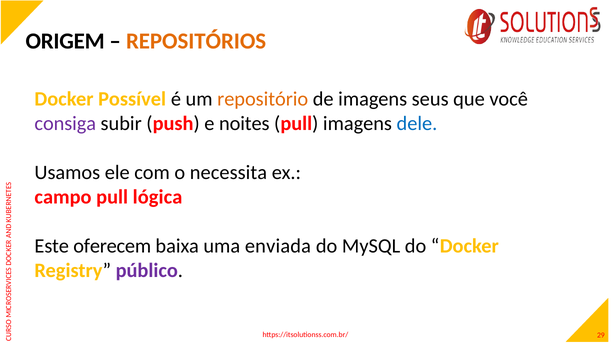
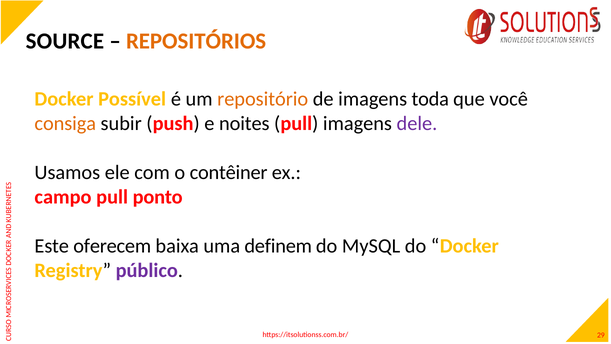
ORIGEM: ORIGEM -> SOURCE
seus: seus -> toda
consiga colour: purple -> orange
dele colour: blue -> purple
necessita: necessita -> contêiner
lógica: lógica -> ponto
enviada: enviada -> definem
